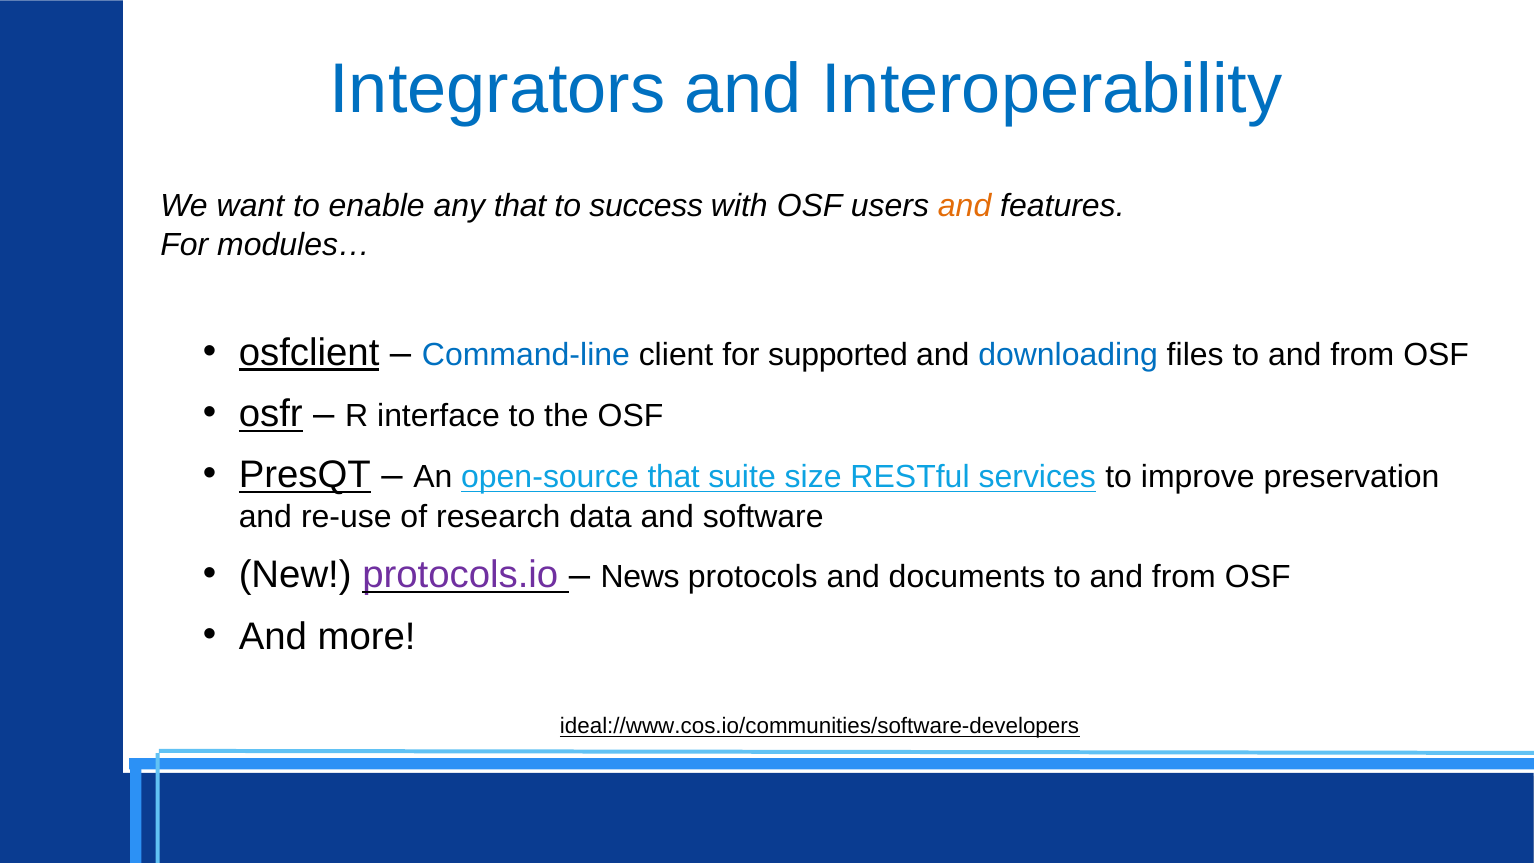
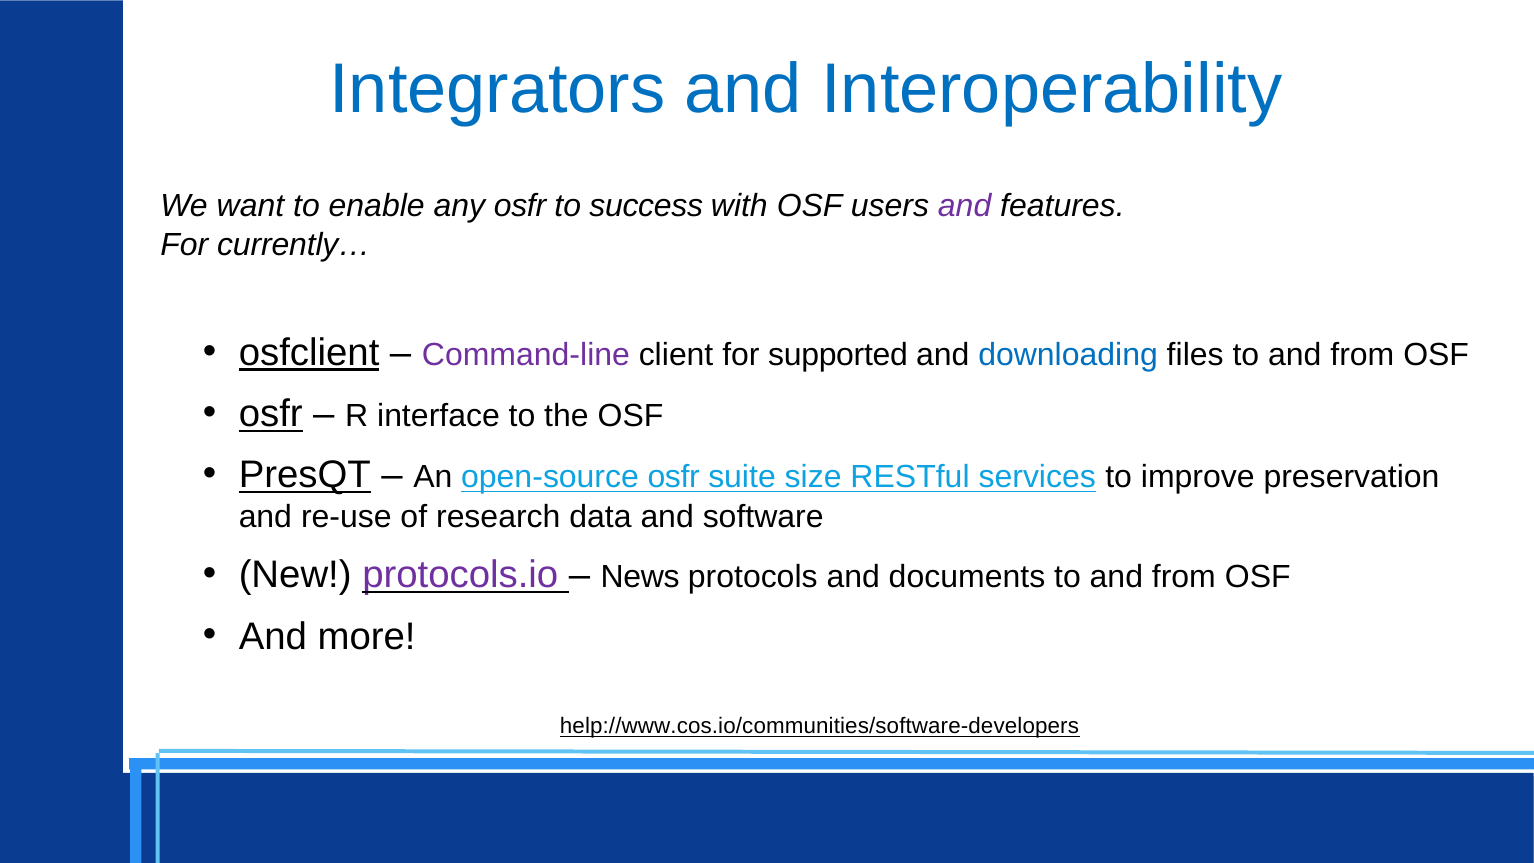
any that: that -> osfr
and at (965, 206) colour: orange -> purple
modules…: modules… -> currently…
Command-line colour: blue -> purple
open-source that: that -> osfr
ideal://www.cos.io/communities/software-developers: ideal://www.cos.io/communities/software-developers -> help://www.cos.io/communities/software-developers
